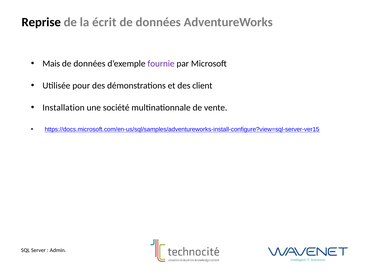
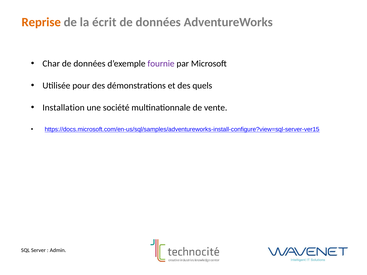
Reprise colour: black -> orange
Mais: Mais -> Char
client: client -> quels
